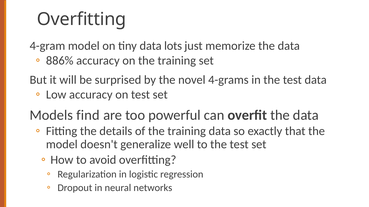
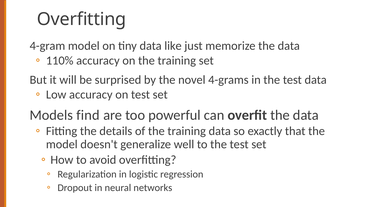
lots: lots -> like
886%: 886% -> 110%
